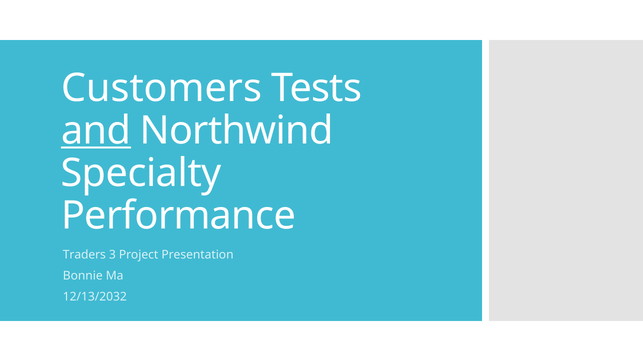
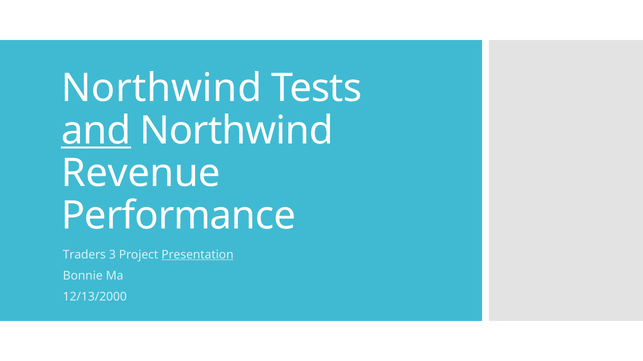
Customers at (162, 88): Customers -> Northwind
Specialty: Specialty -> Revenue
Presentation underline: none -> present
12/13/2032: 12/13/2032 -> 12/13/2000
